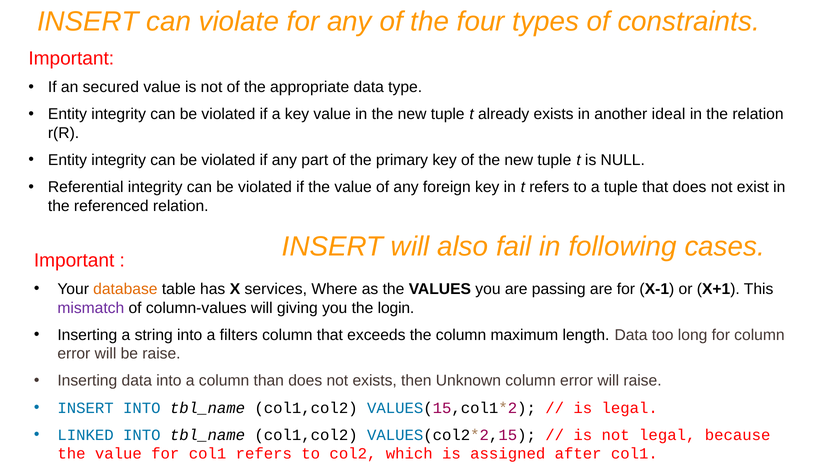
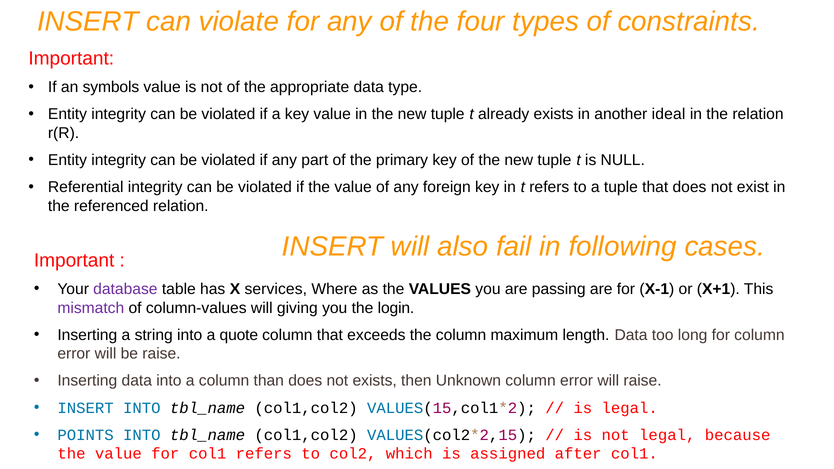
secured: secured -> symbols
database colour: orange -> purple
filters: filters -> quote
LINKED: LINKED -> POINTS
